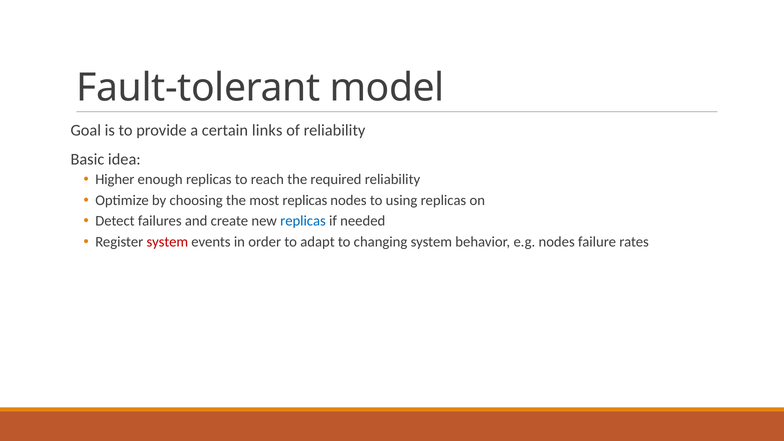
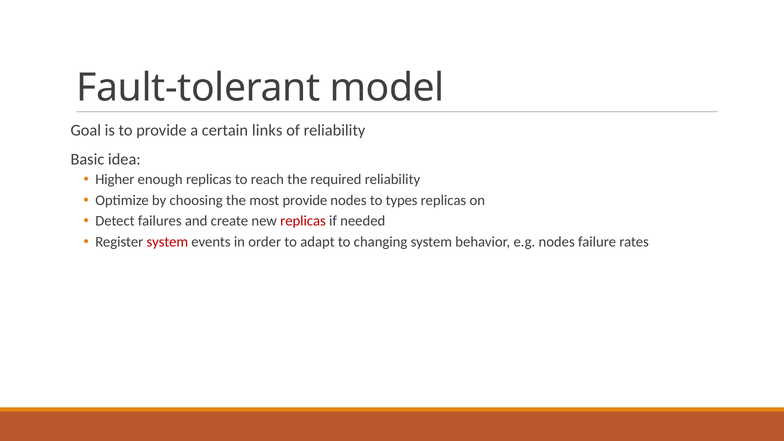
most replicas: replicas -> provide
using: using -> types
replicas at (303, 221) colour: blue -> red
